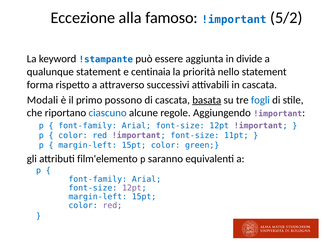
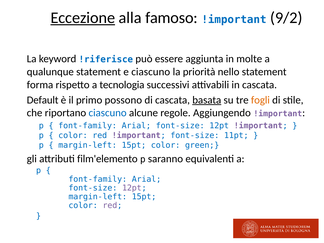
Eccezione underline: none -> present
5/2: 5/2 -> 9/2
!stampante: !stampante -> !riferisce
divide: divide -> molte
e centinaia: centinaia -> ciascuno
attraverso: attraverso -> tecnologia
Modali: Modali -> Default
fogli colour: blue -> orange
